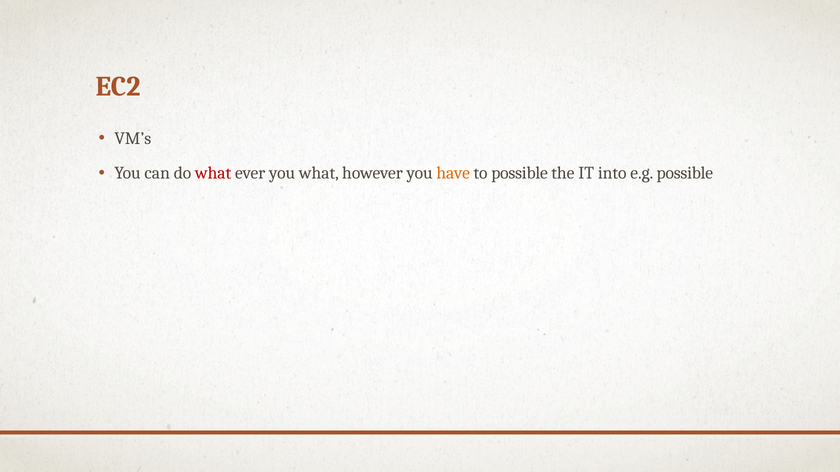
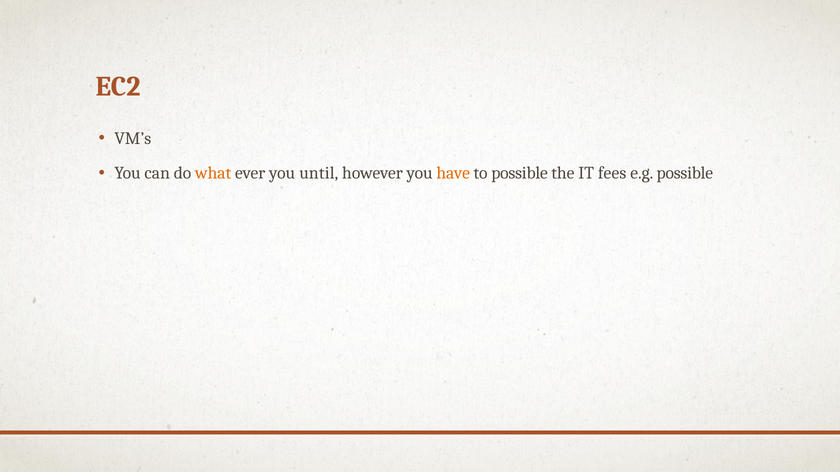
what at (213, 173) colour: red -> orange
you what: what -> until
into: into -> fees
